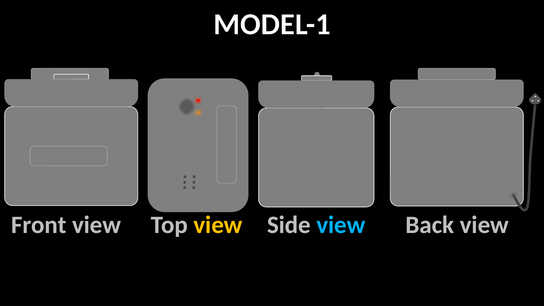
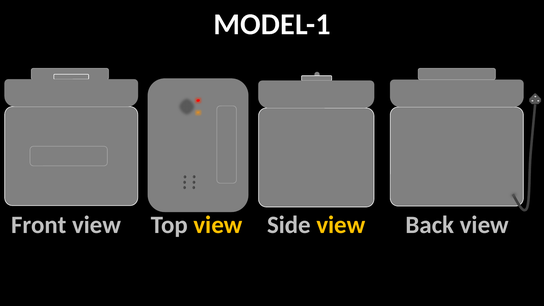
view at (341, 225) colour: light blue -> yellow
